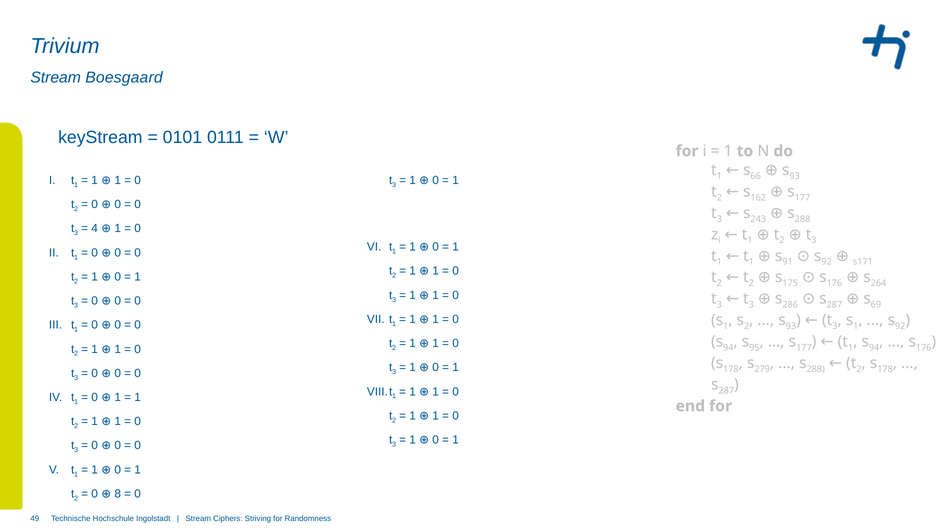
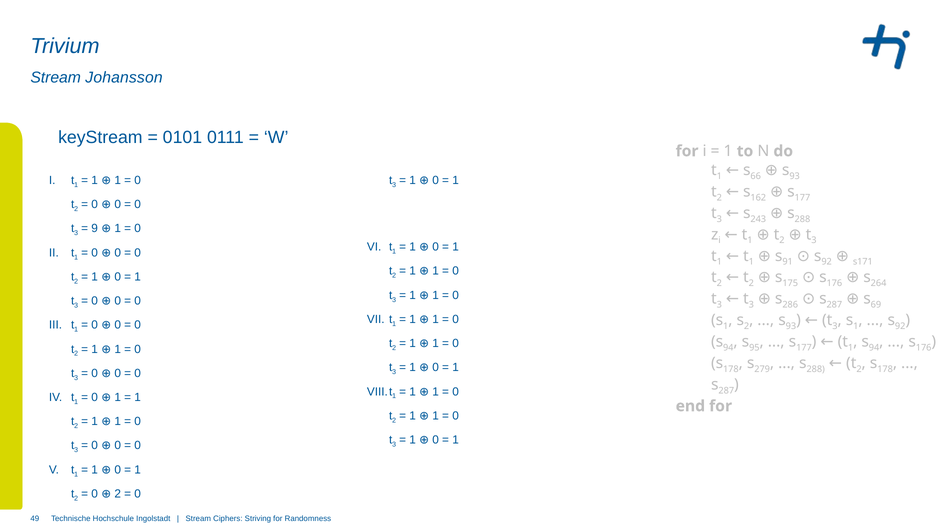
Boesgaard: Boesgaard -> Johansson
4: 4 -> 9
0 8: 8 -> 2
